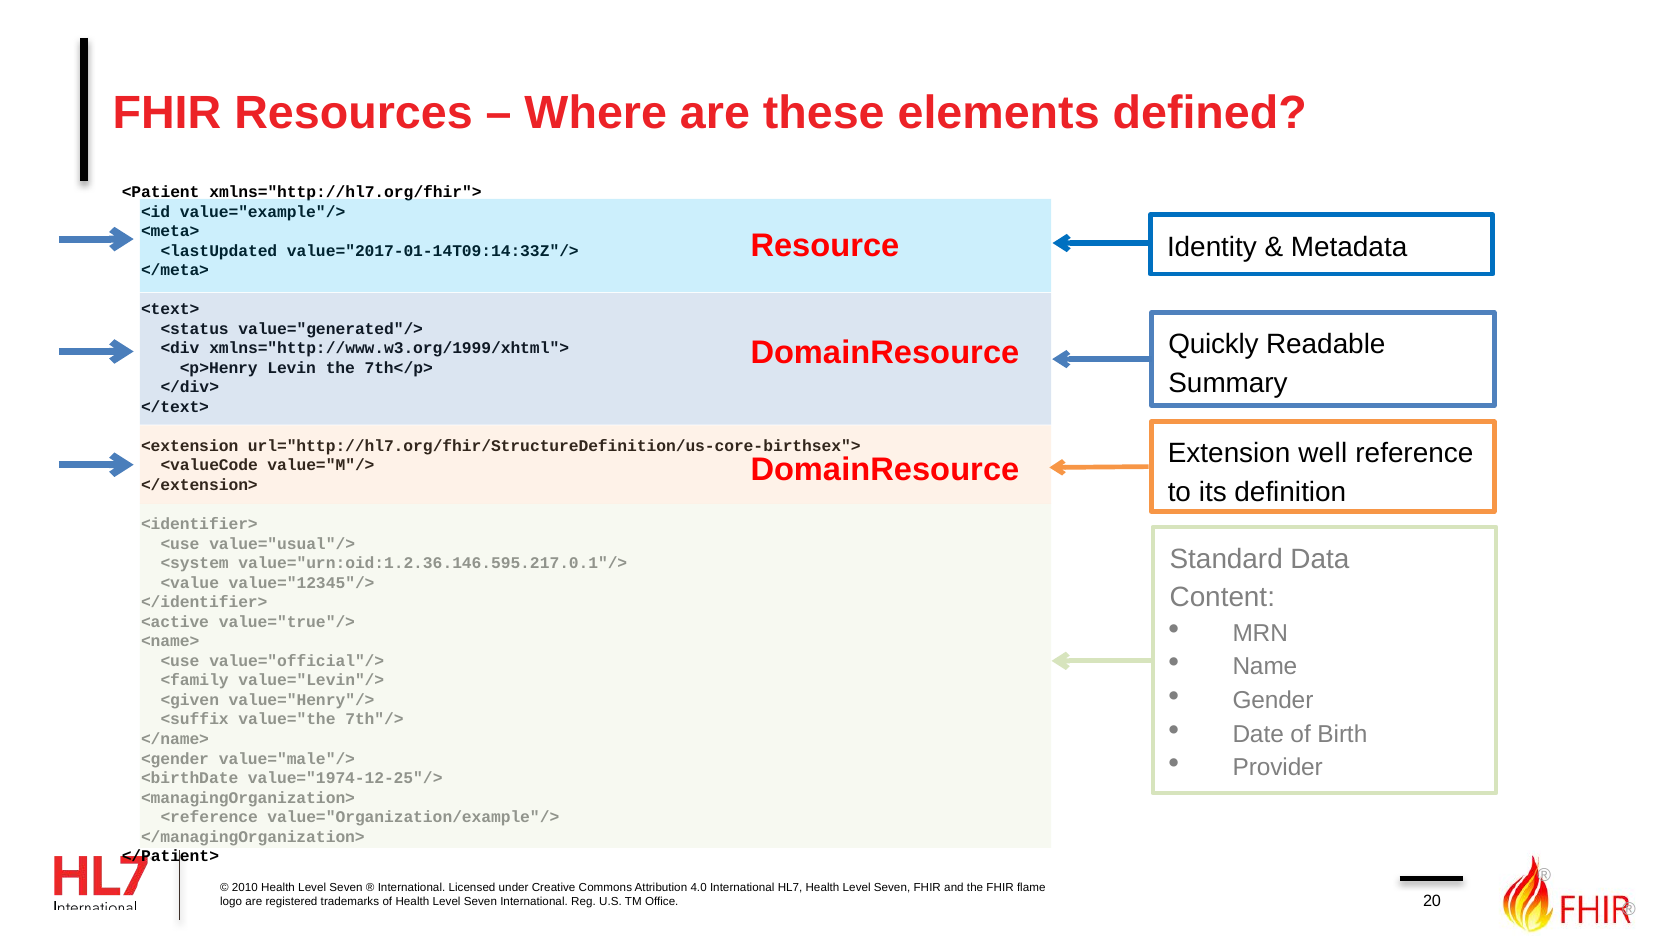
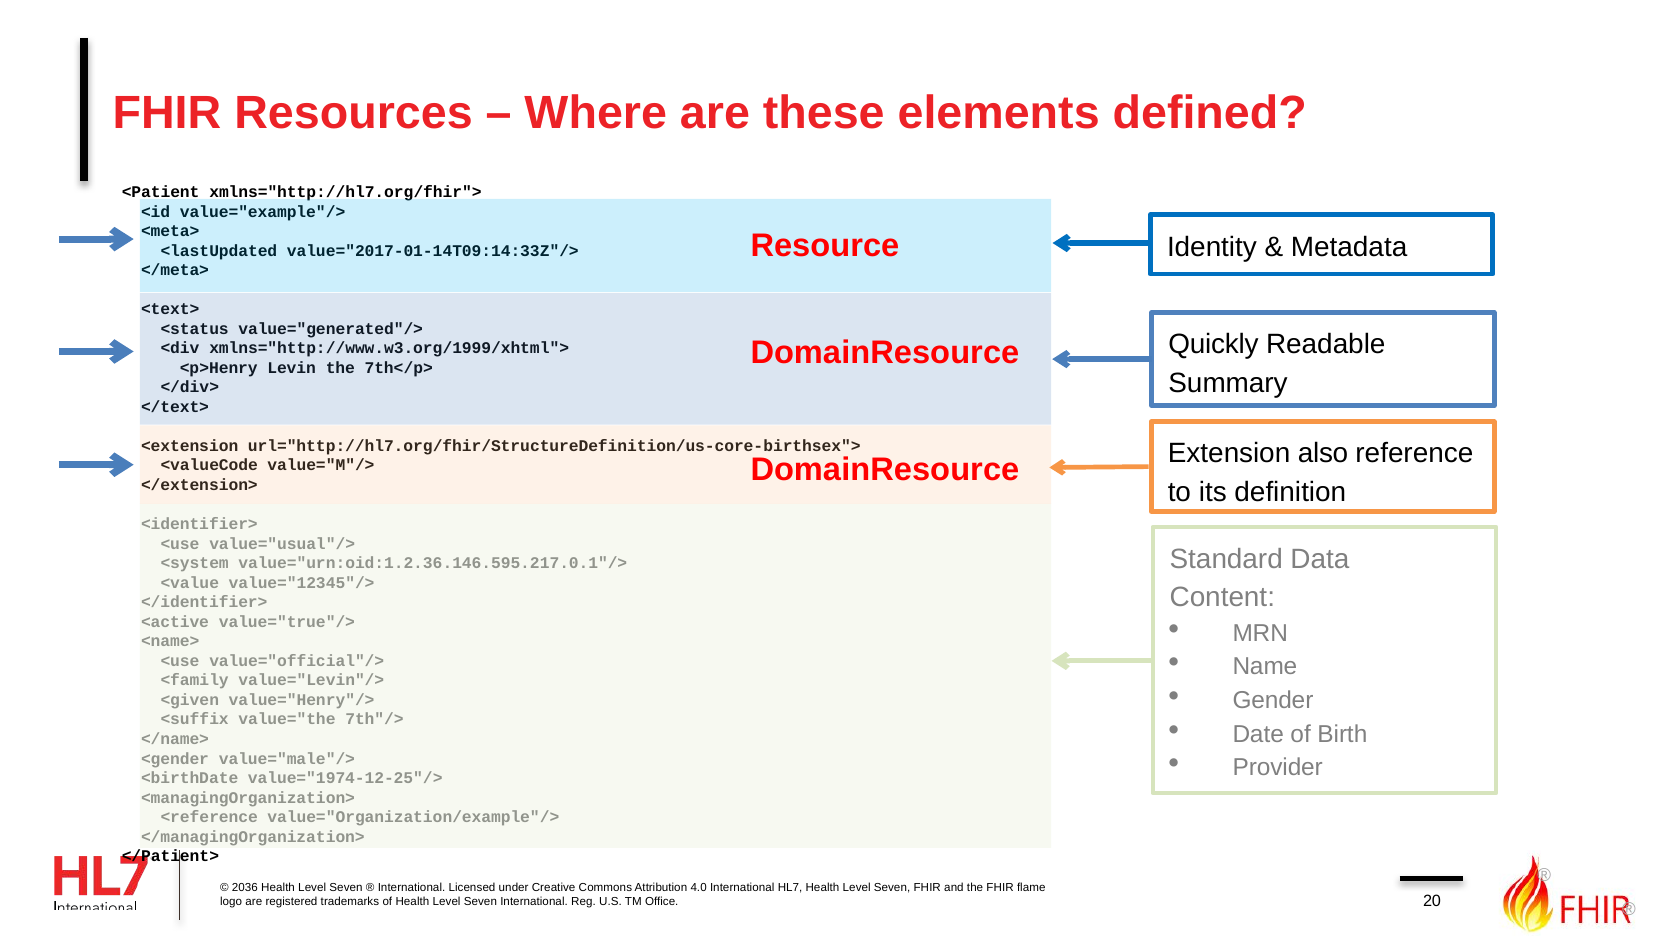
well: well -> also
2010: 2010 -> 2036
